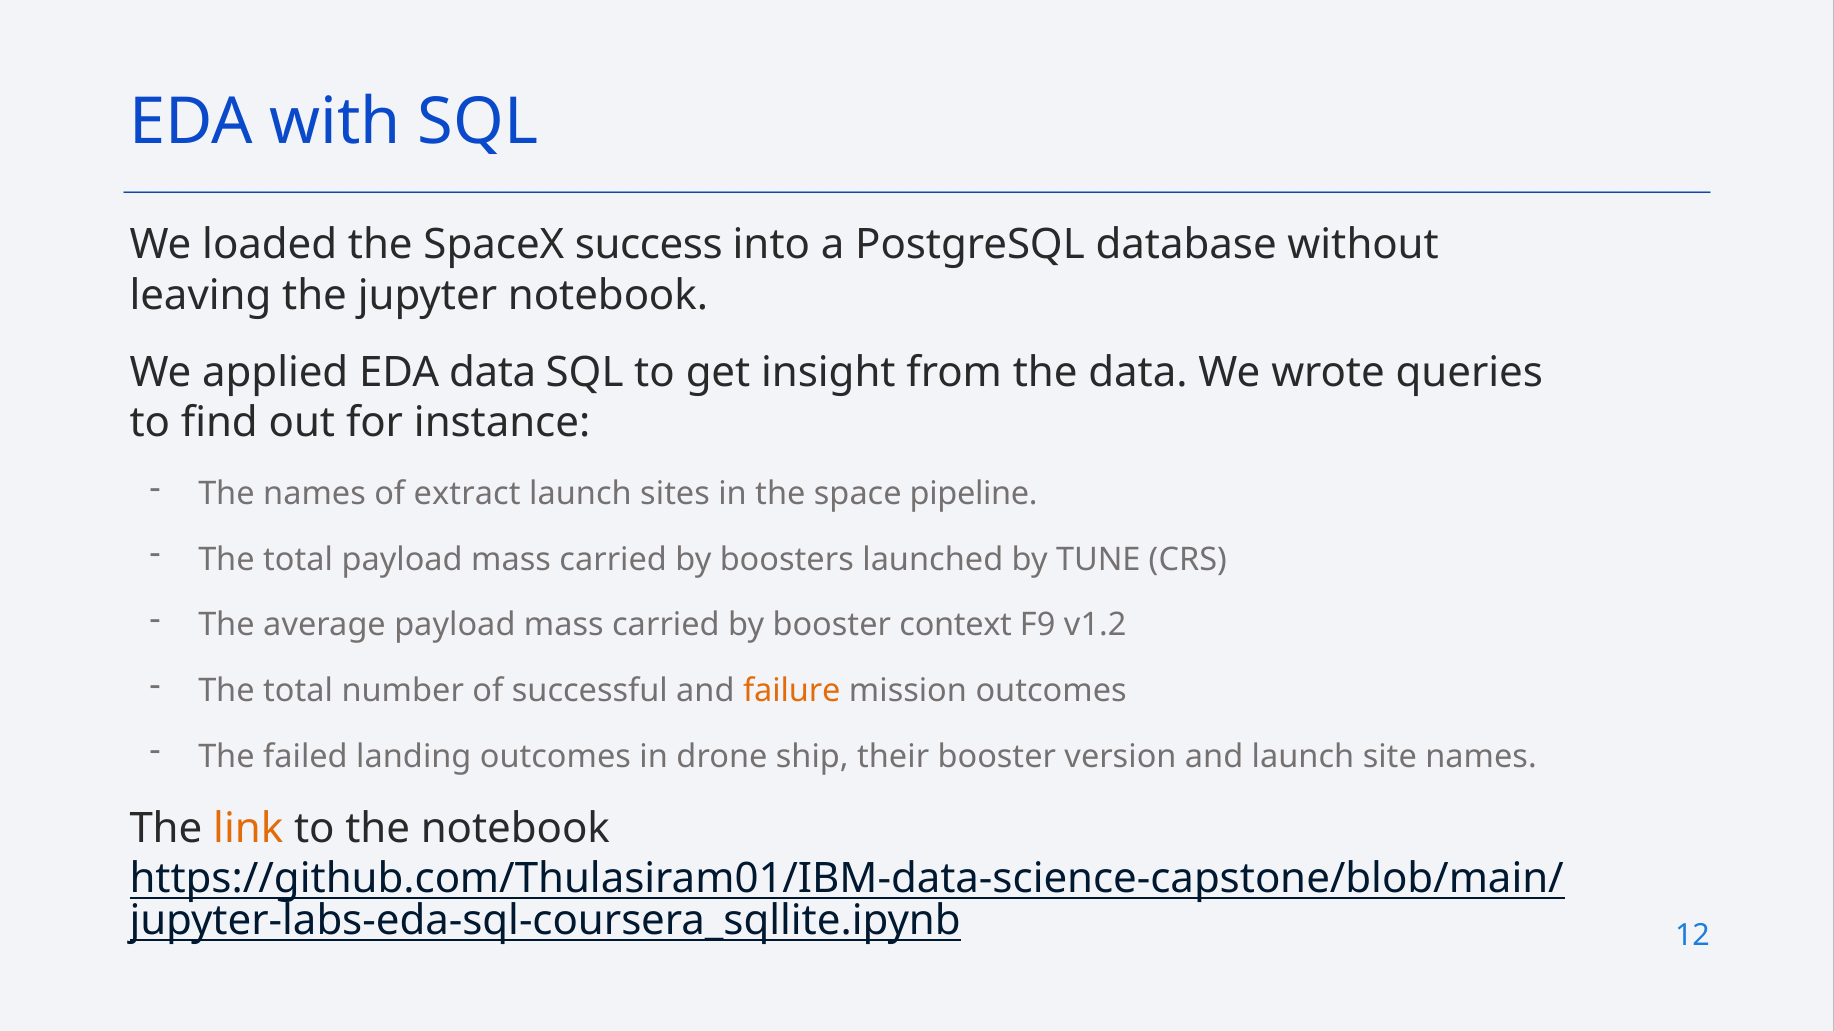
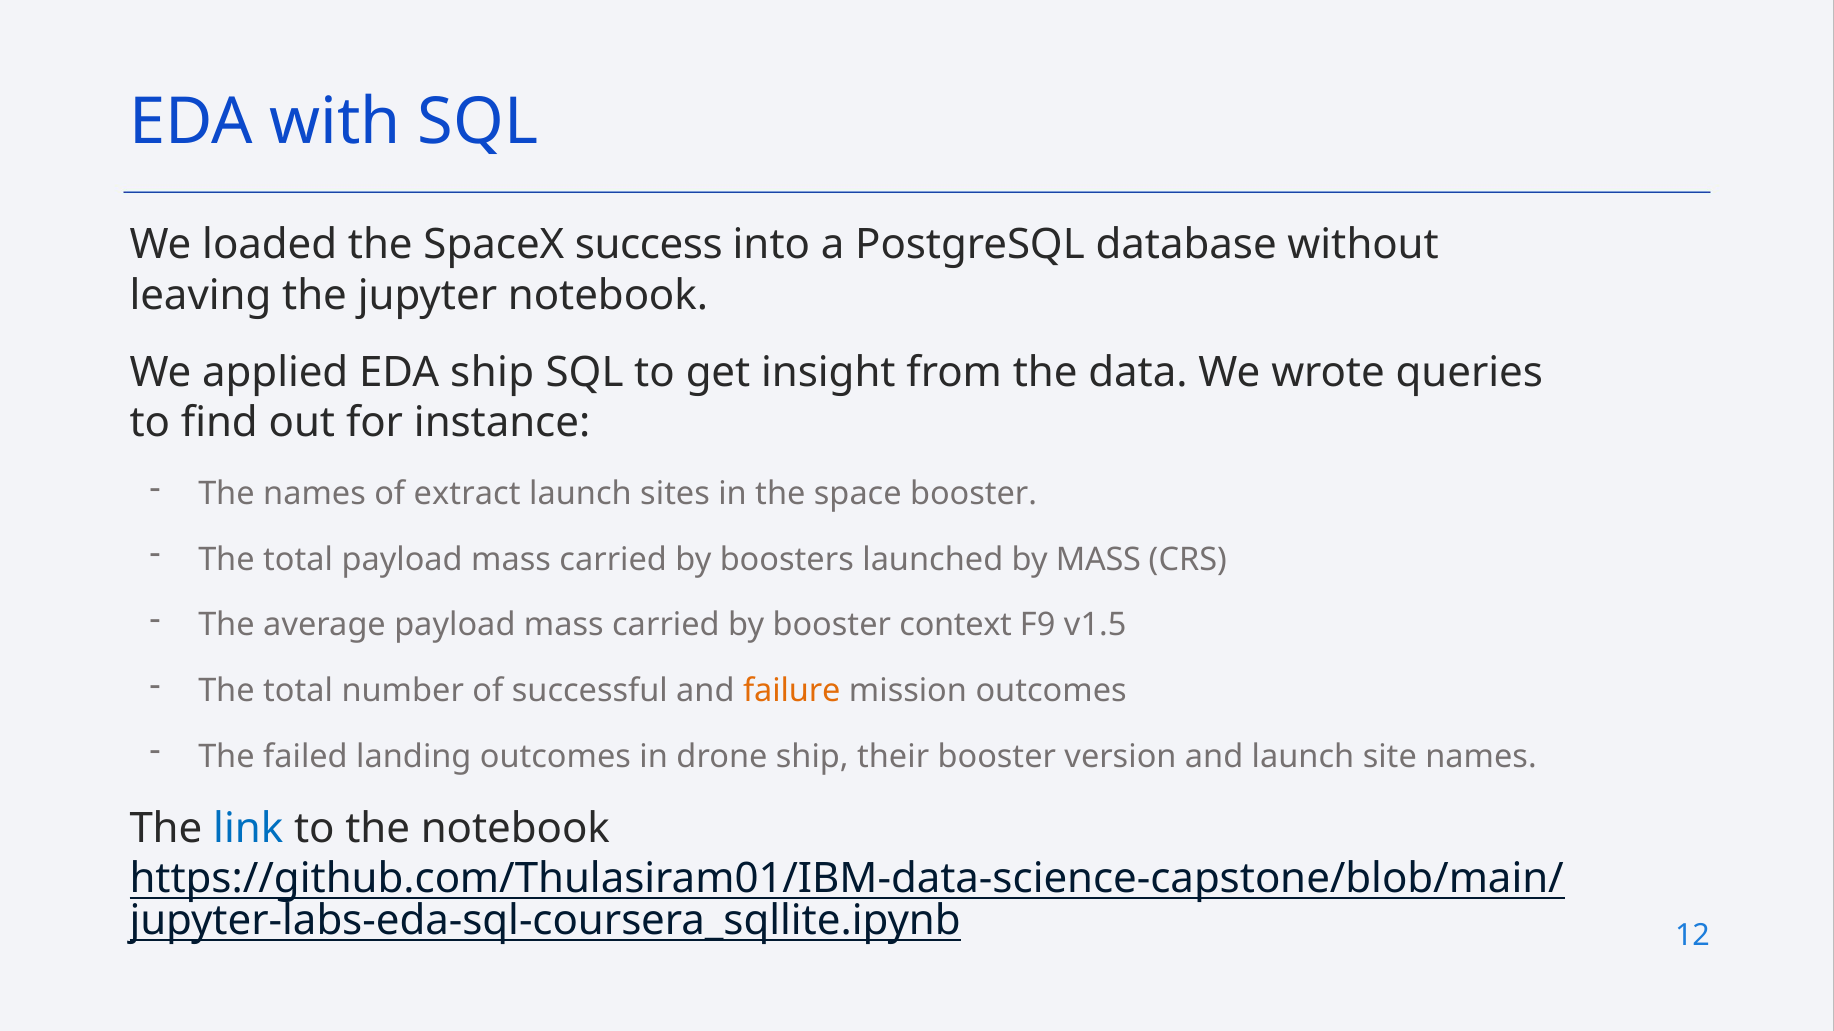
EDA data: data -> ship
space pipeline: pipeline -> booster
by TUNE: TUNE -> MASS
v1.2: v1.2 -> v1.5
link colour: orange -> blue
